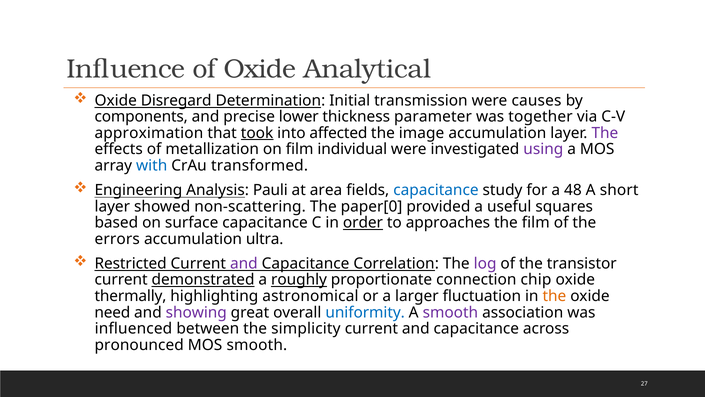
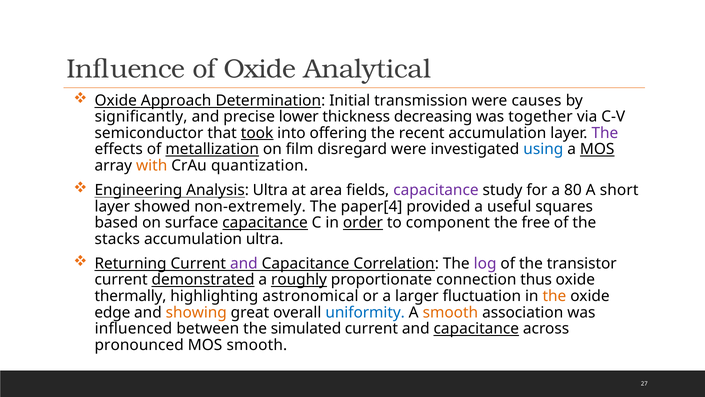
Disregard: Disregard -> Approach
components: components -> significantly
parameter: parameter -> decreasing
approximation: approximation -> semiconductor
affected: affected -> offering
image: image -> recent
metallization underline: none -> present
individual: individual -> disregard
using colour: purple -> blue
MOS at (597, 149) underline: none -> present
with colour: blue -> orange
transformed: transformed -> quantization
Analysis Pauli: Pauli -> Ultra
capacitance at (436, 190) colour: blue -> purple
48: 48 -> 80
non-scattering: non-scattering -> non-extremely
paper[0: paper[0 -> paper[4
capacitance at (265, 222) underline: none -> present
approaches: approaches -> component
the film: film -> free
errors: errors -> stacks
Restricted: Restricted -> Returning
chip: chip -> thus
need: need -> edge
showing colour: purple -> orange
smooth at (450, 312) colour: purple -> orange
simplicity: simplicity -> simulated
capacitance at (476, 328) underline: none -> present
